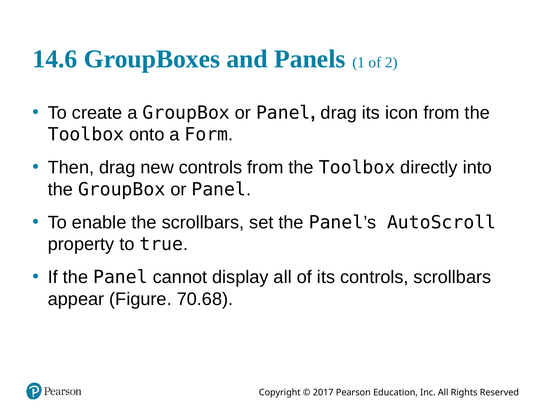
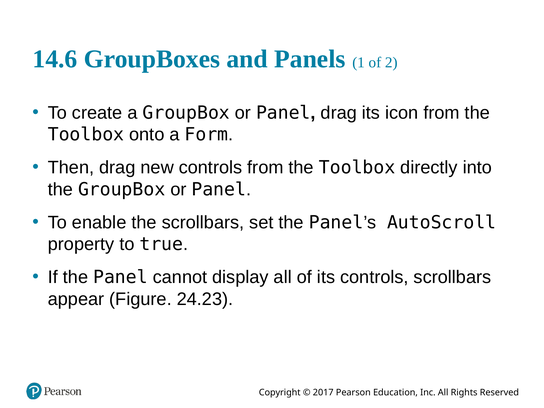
70.68: 70.68 -> 24.23
